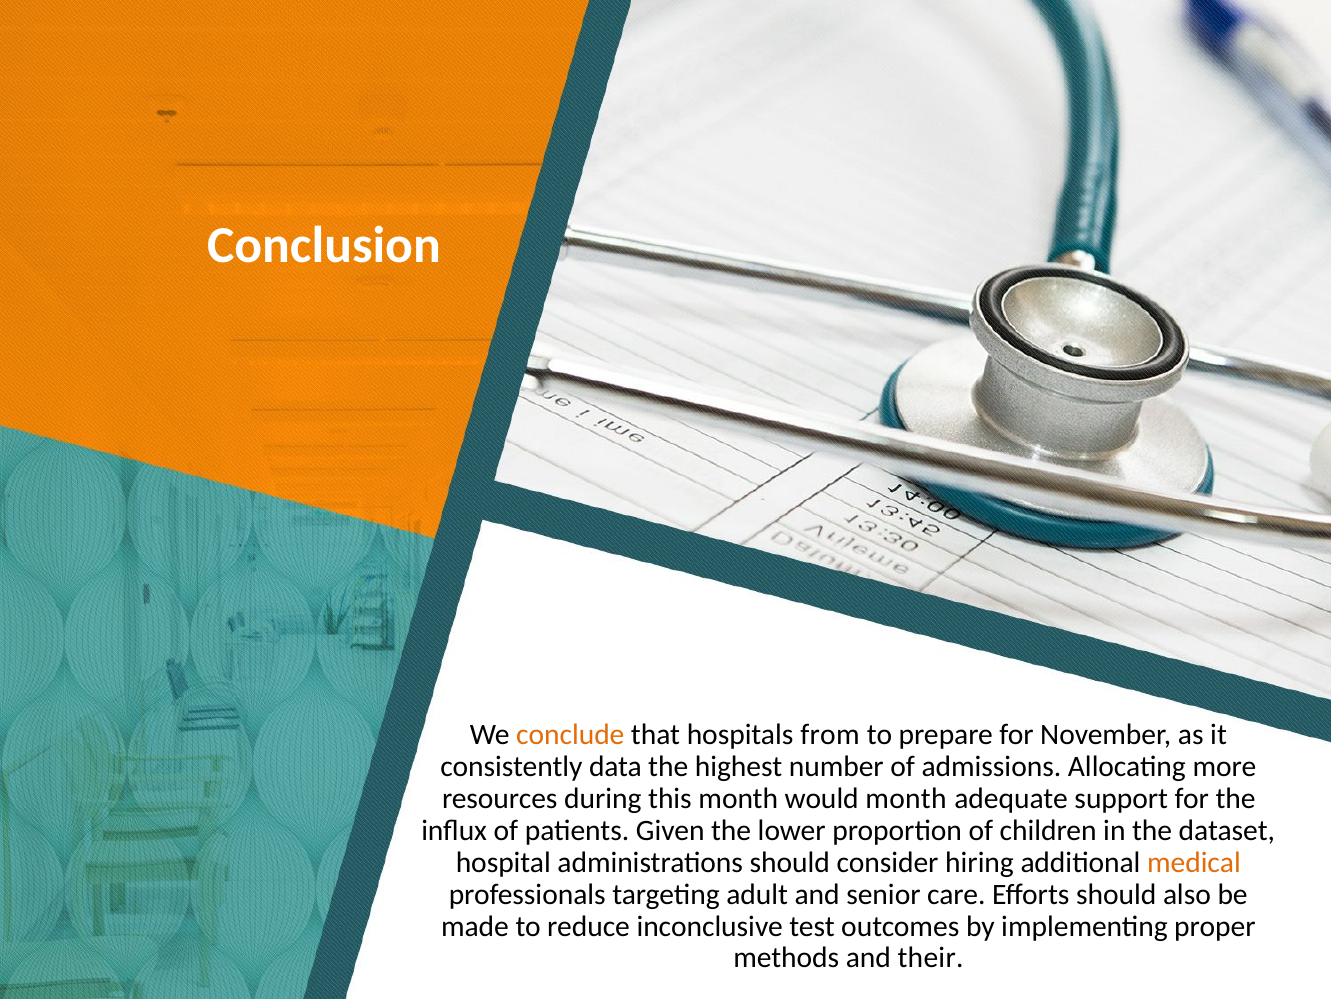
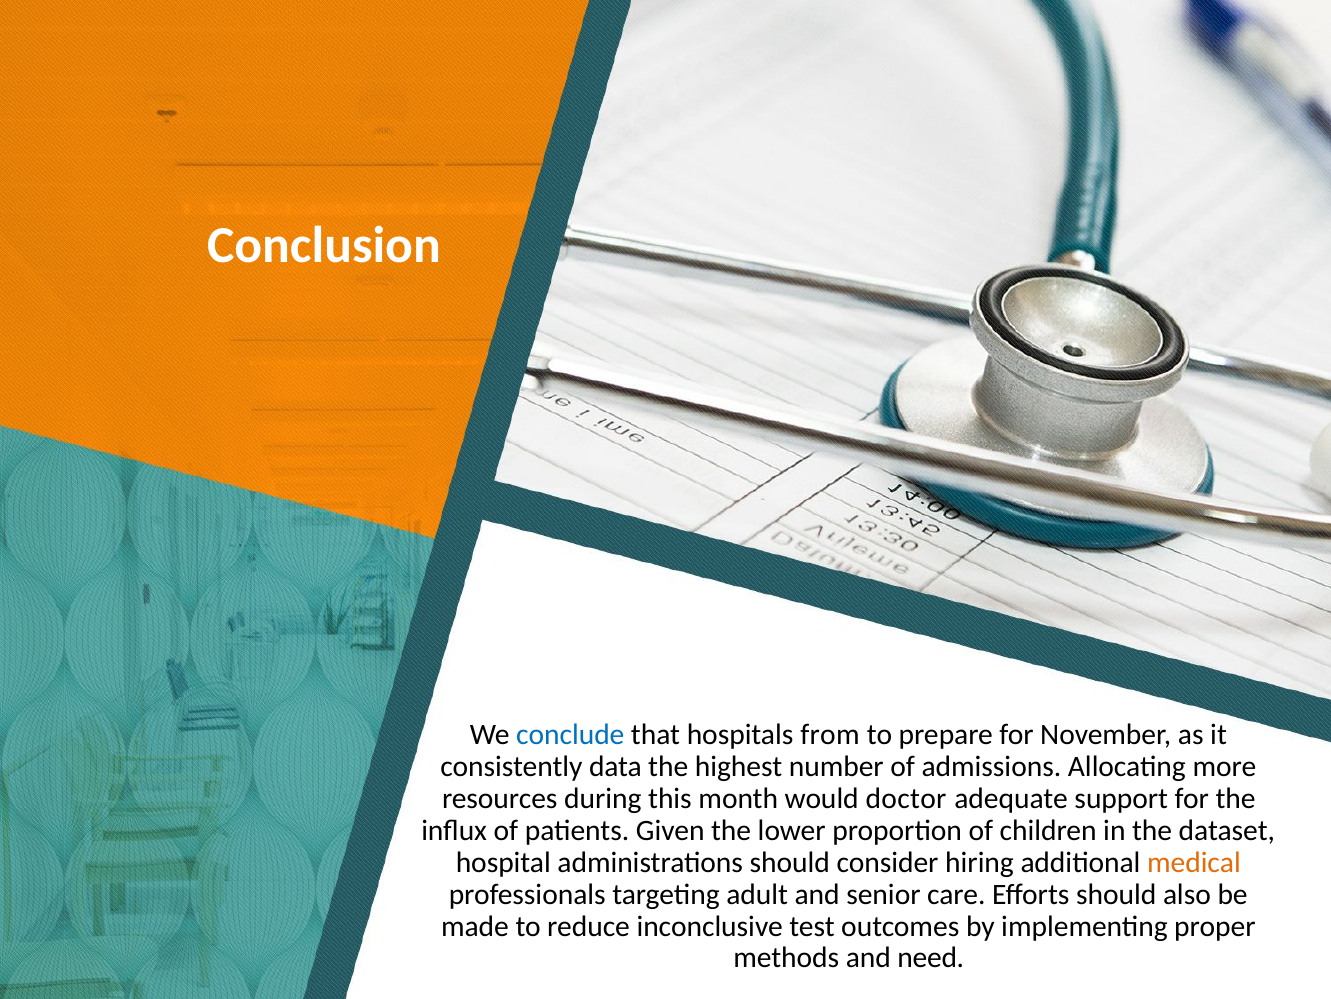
conclude colour: orange -> blue
would month: month -> doctor
their: their -> need
